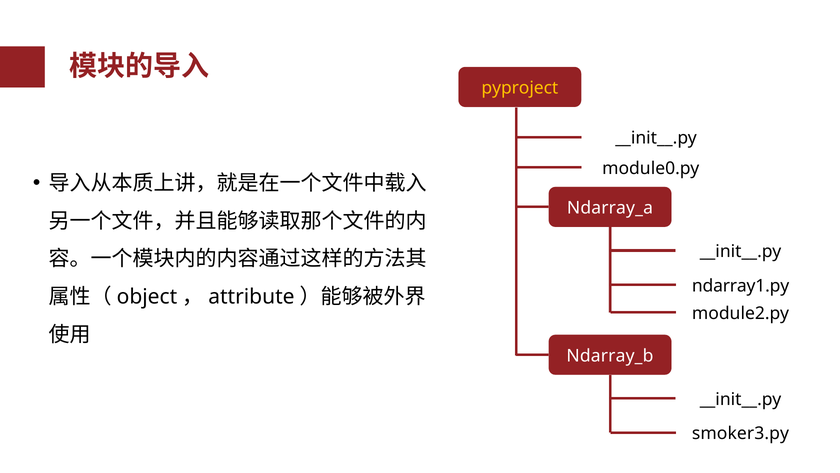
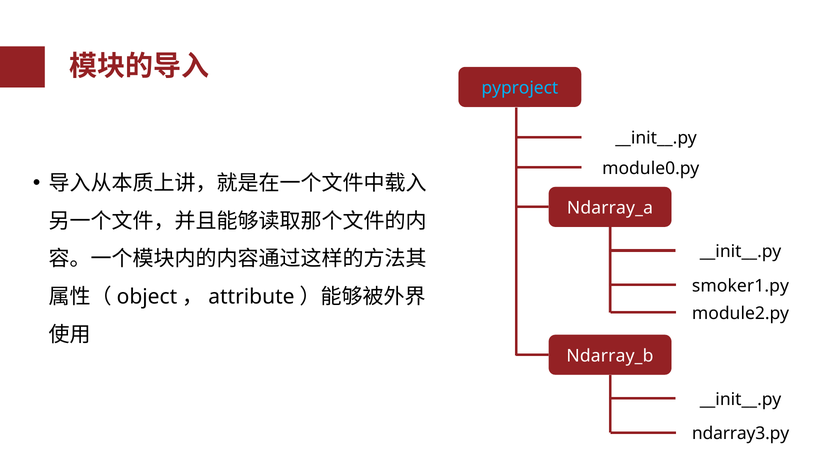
pyproject colour: yellow -> light blue
ndarray1.py: ndarray1.py -> smoker1.py
smoker3.py: smoker3.py -> ndarray3.py
